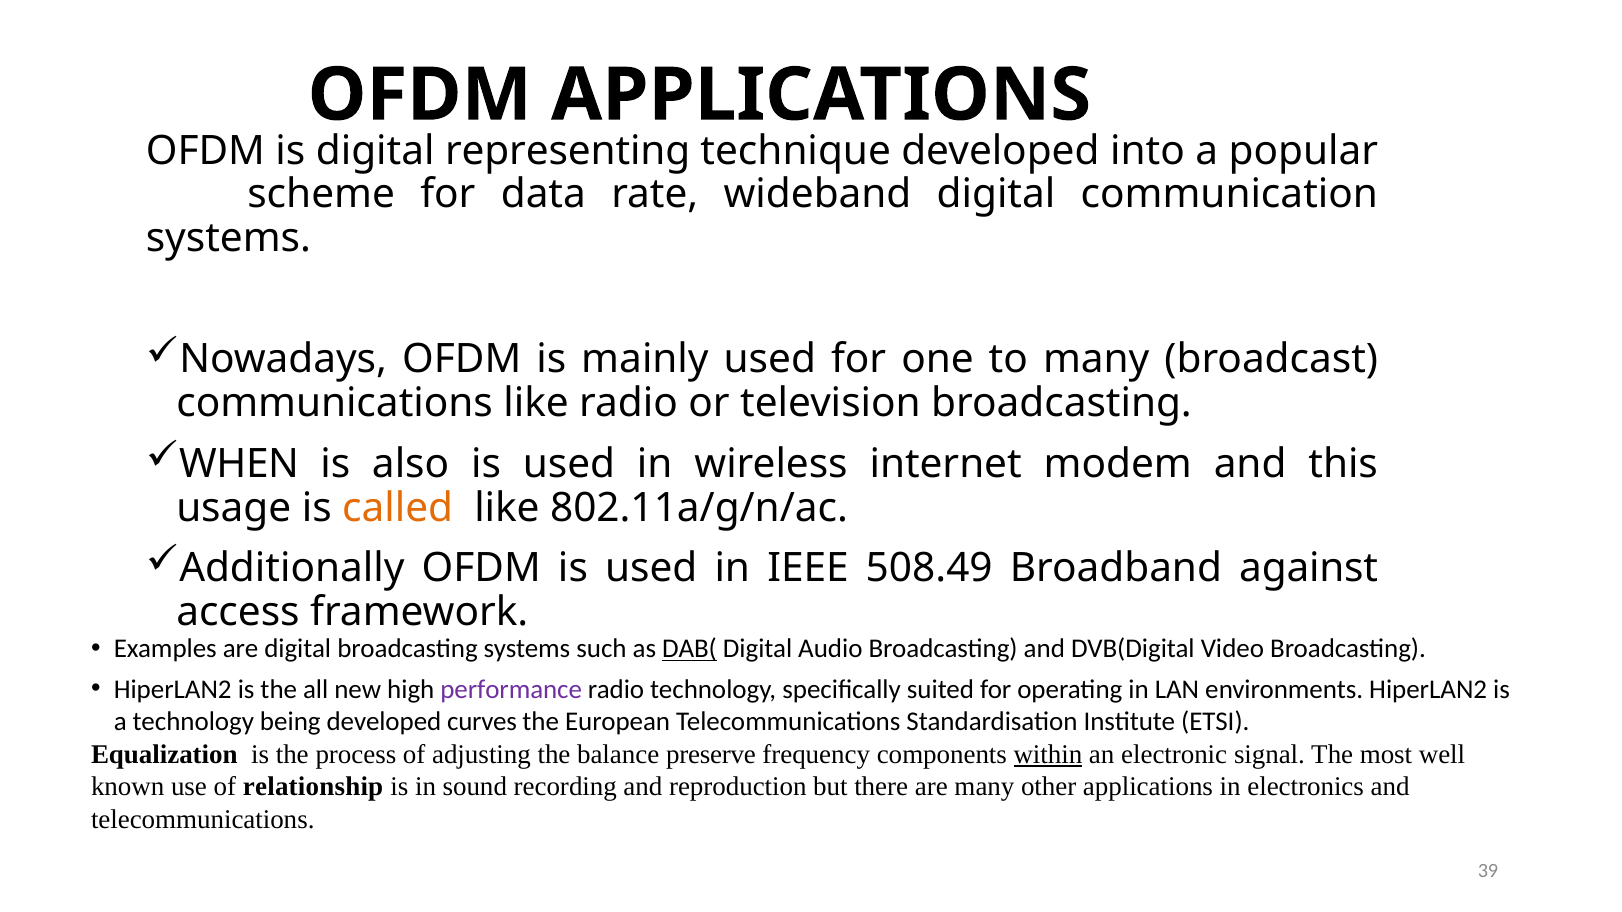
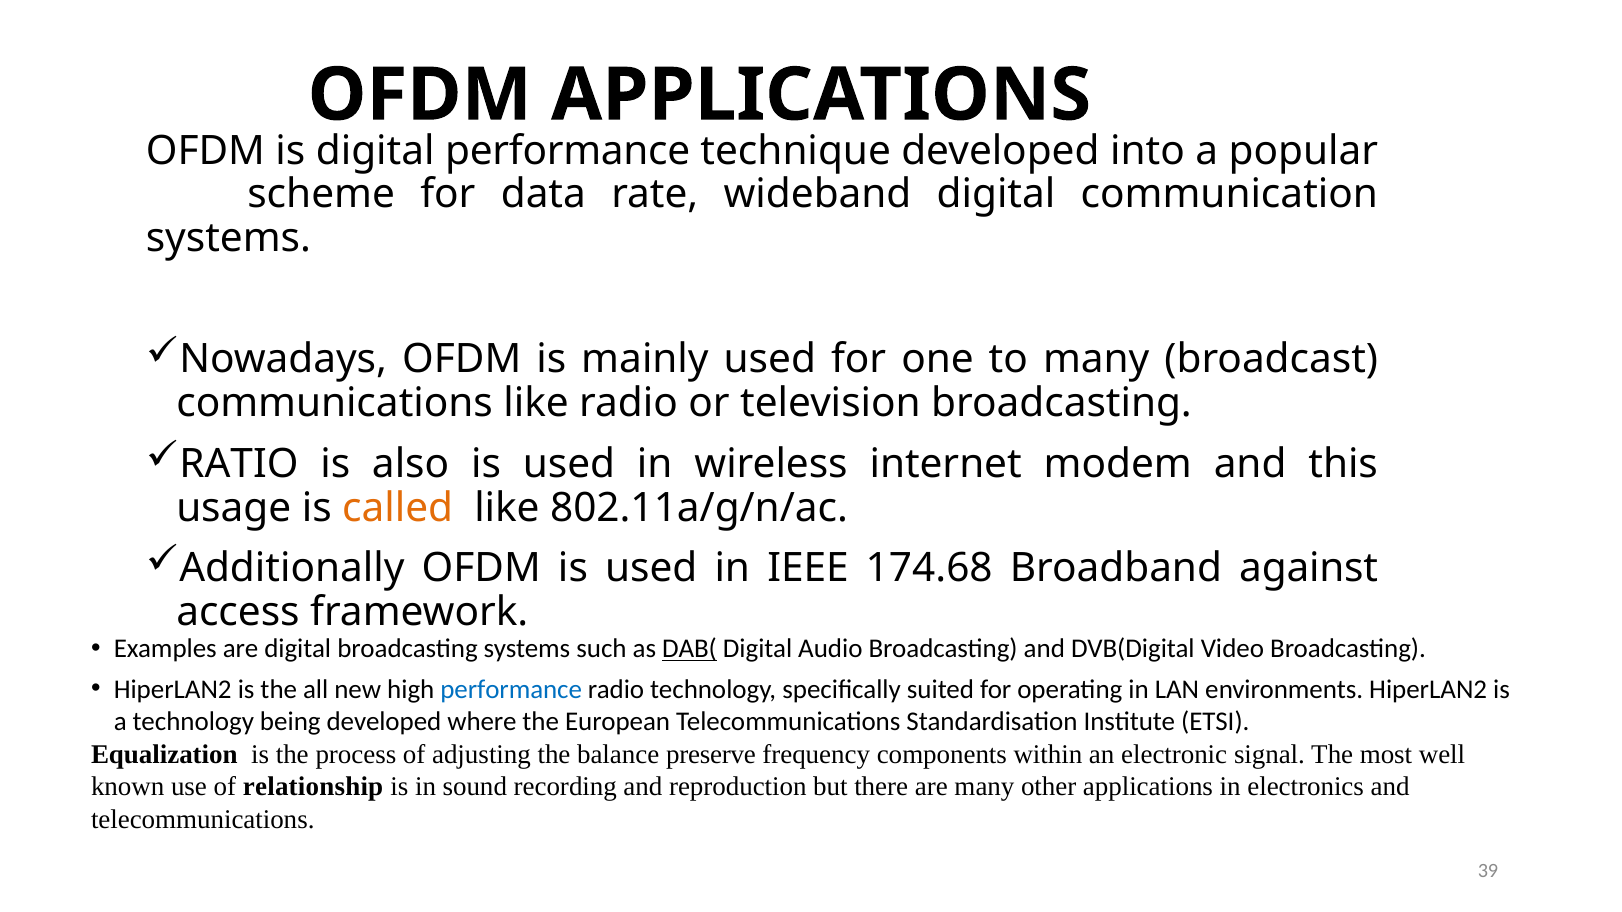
representing at (568, 151): representing -> performance
WHEN: WHEN -> RATIO
508.49: 508.49 -> 174.68
performance at (511, 690) colour: purple -> blue
curves: curves -> where
within underline: present -> none
